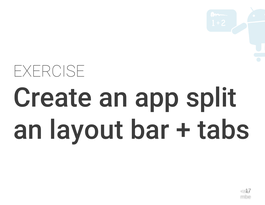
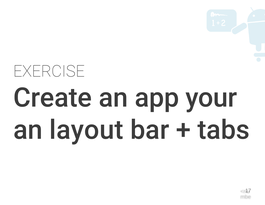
split: split -> your
